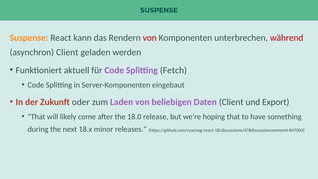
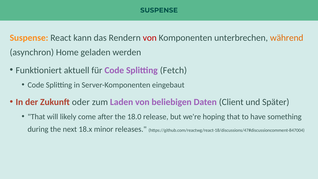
während colour: red -> orange
asynchron Client: Client -> Home
Export: Export -> Später
